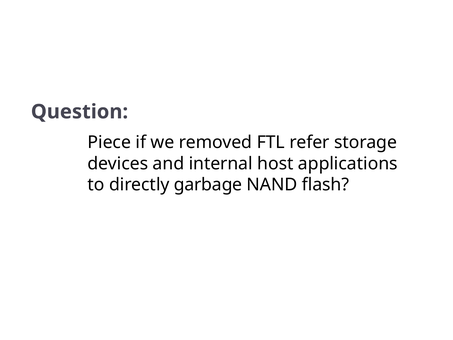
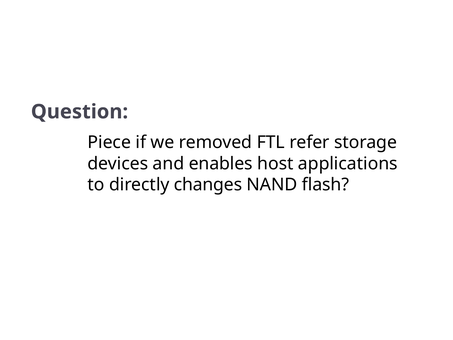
internal: internal -> enables
garbage: garbage -> changes
